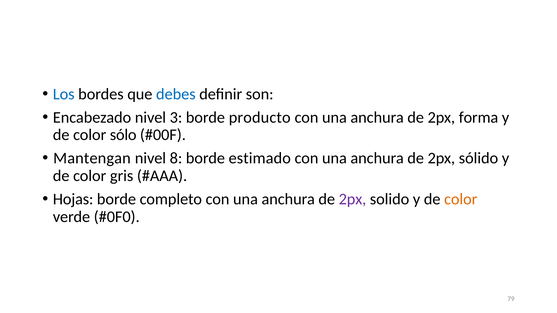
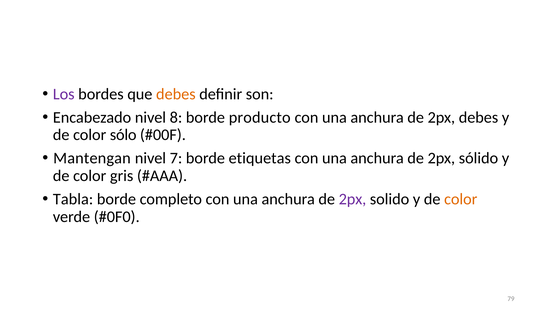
Los colour: blue -> purple
debes at (176, 94) colour: blue -> orange
3: 3 -> 8
2px forma: forma -> debes
8: 8 -> 7
estimado: estimado -> etiquetas
Hojas: Hojas -> Tabla
